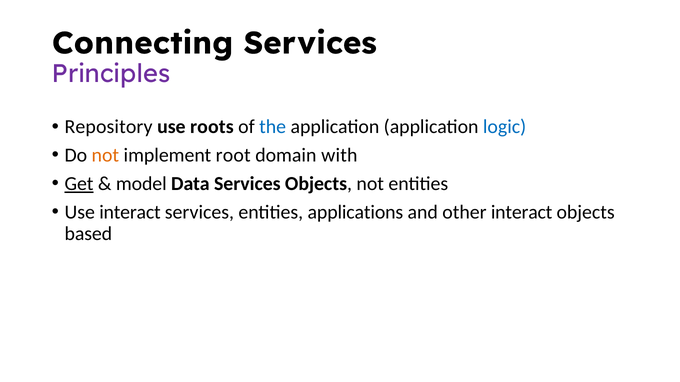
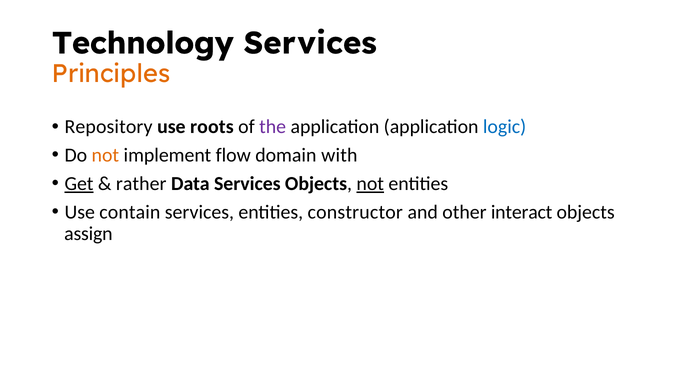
Connecting: Connecting -> Technology
Principles colour: purple -> orange
the colour: blue -> purple
root: root -> flow
model: model -> rather
not at (370, 184) underline: none -> present
Use interact: interact -> contain
applications: applications -> constructor
based: based -> assign
